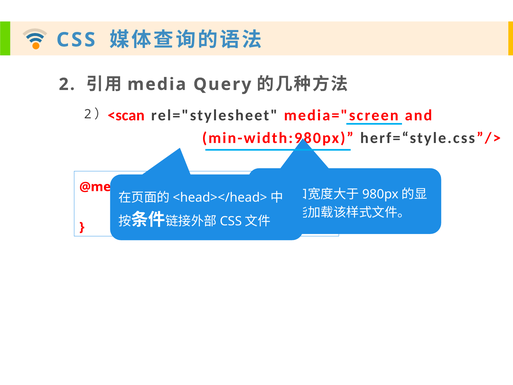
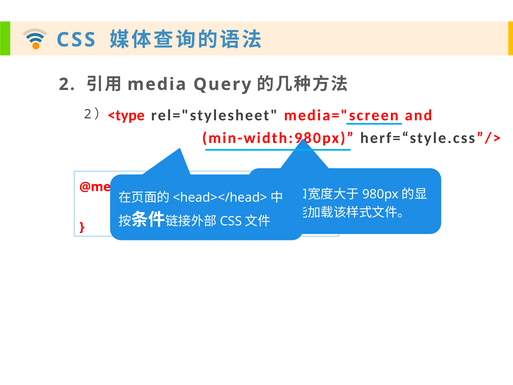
<scan: <scan -> <type
